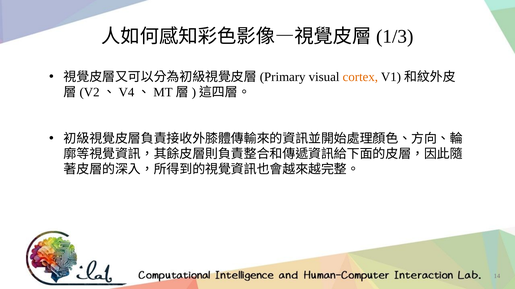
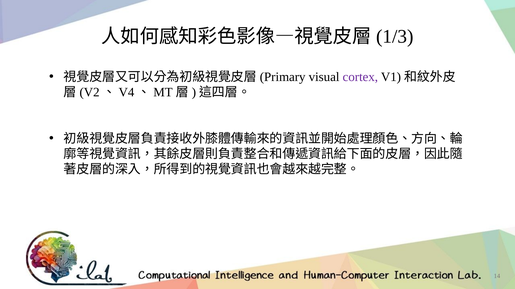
cortex colour: orange -> purple
